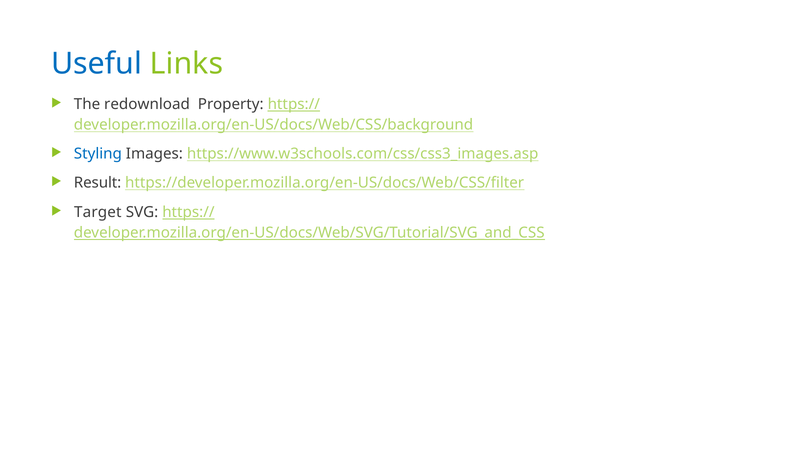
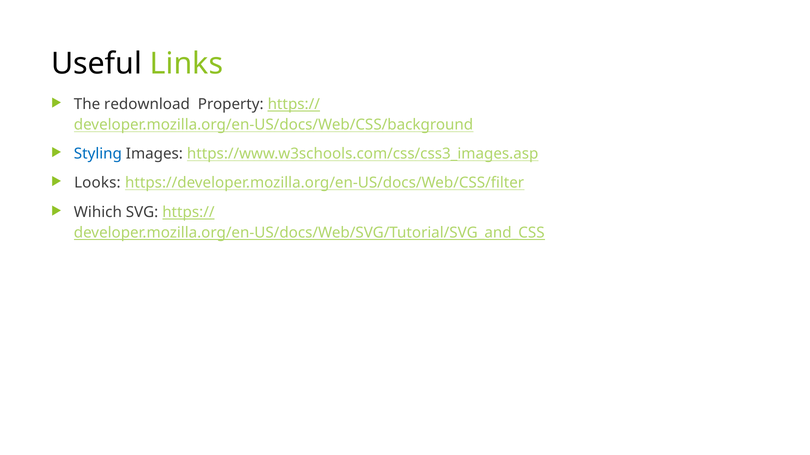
Useful colour: blue -> black
Result: Result -> Looks
Target: Target -> Wihich
